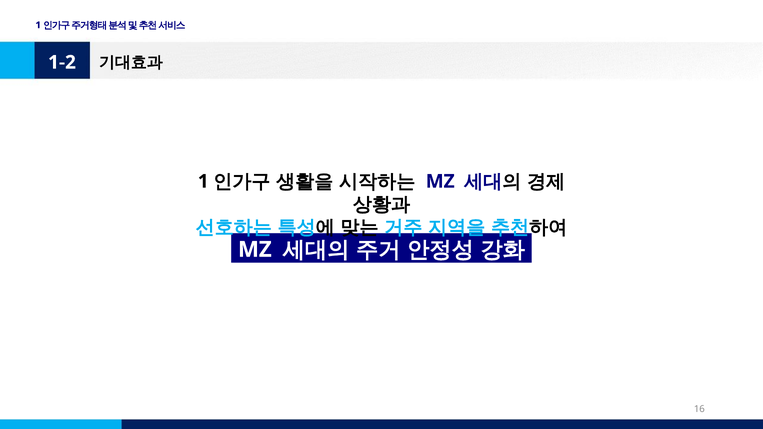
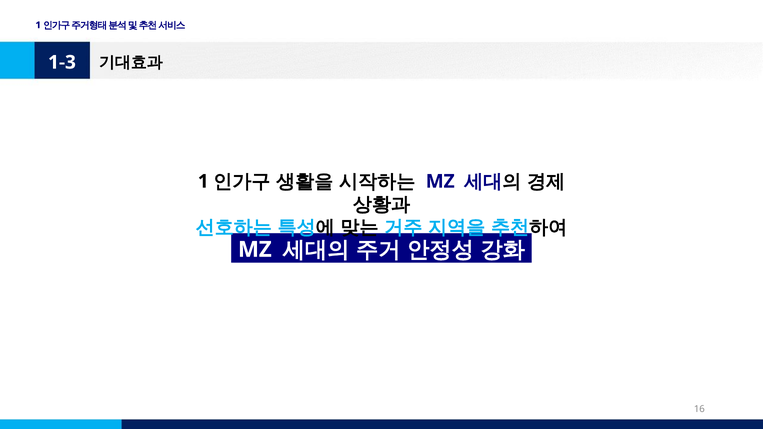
1-2: 1-2 -> 1-3
